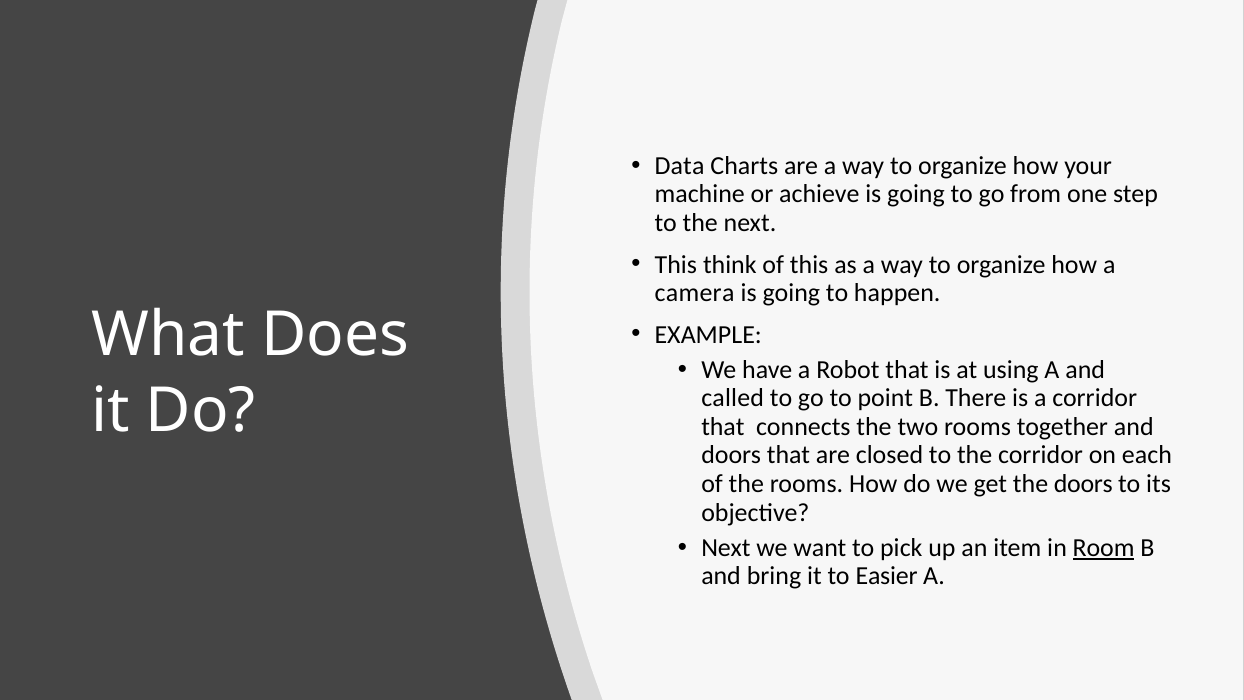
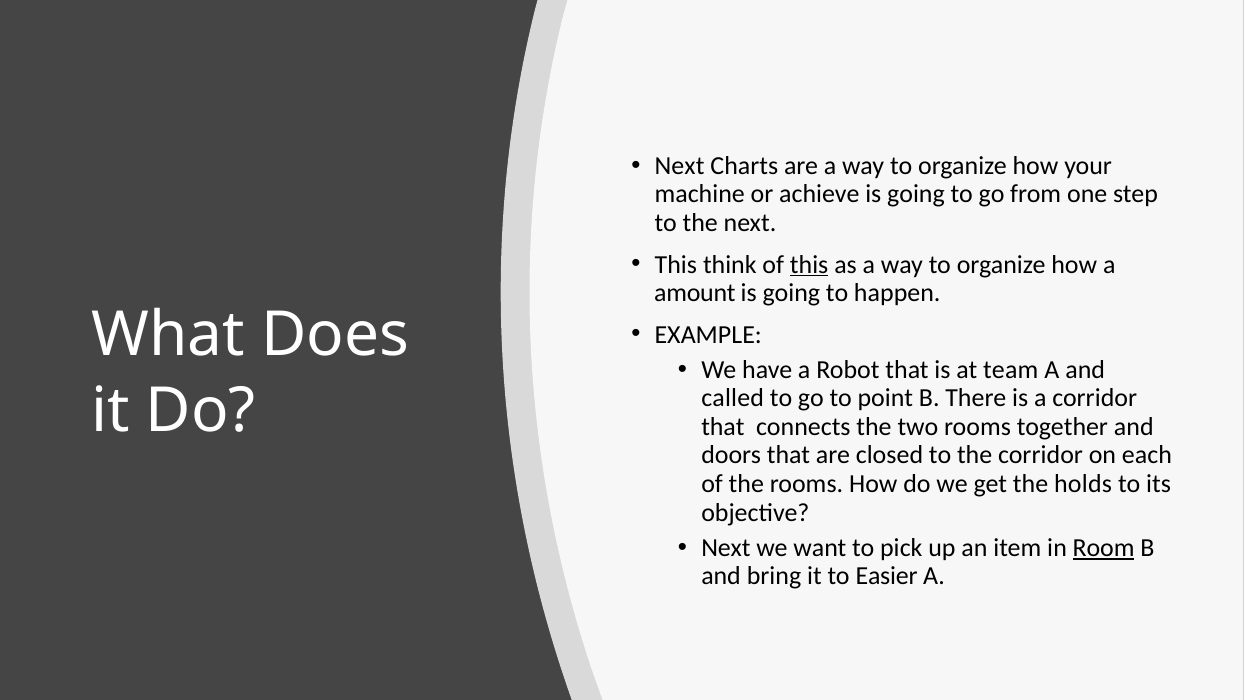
Data at (680, 166): Data -> Next
this at (809, 264) underline: none -> present
camera: camera -> amount
using: using -> team
the doors: doors -> holds
